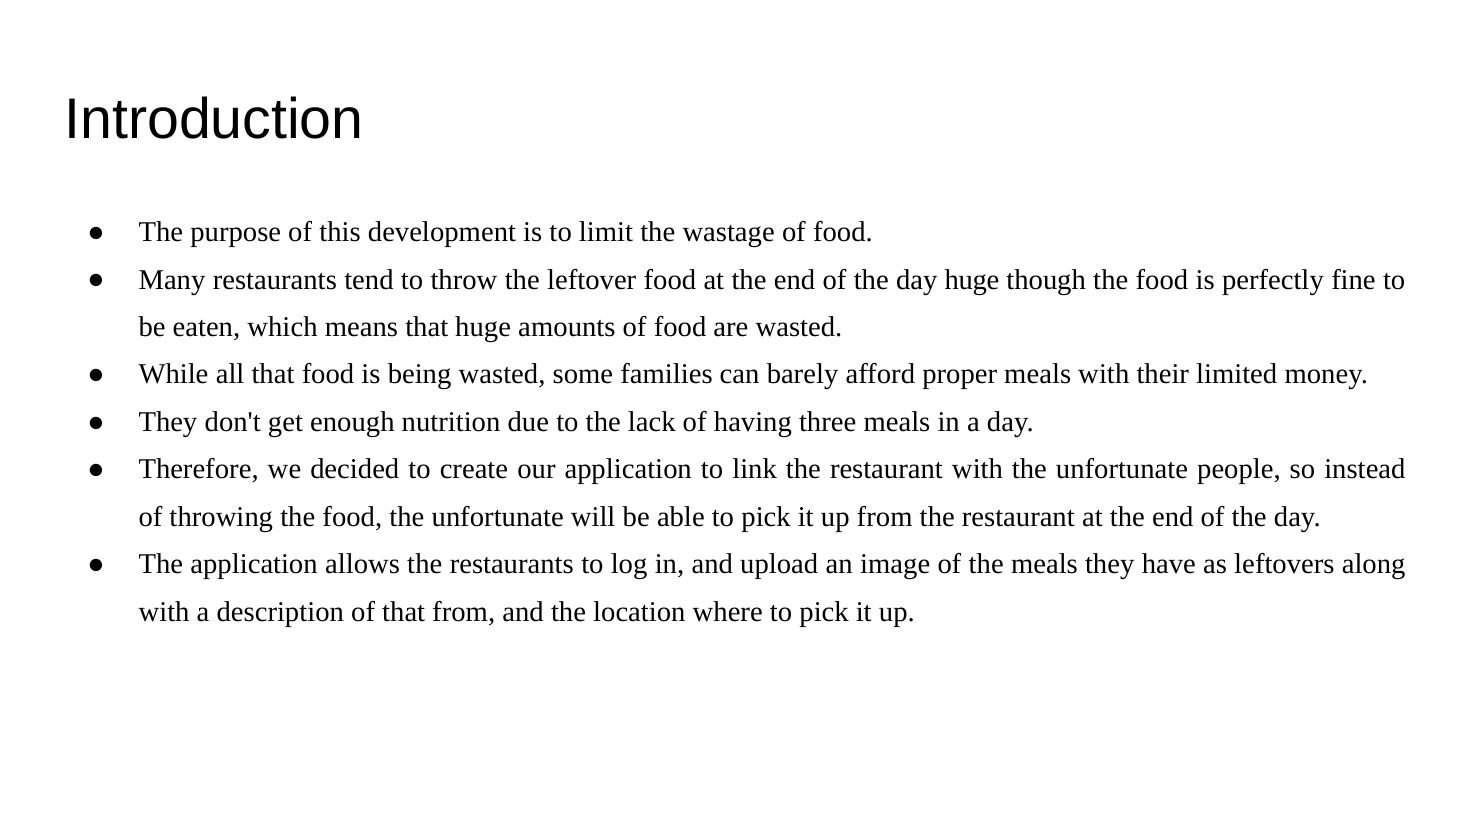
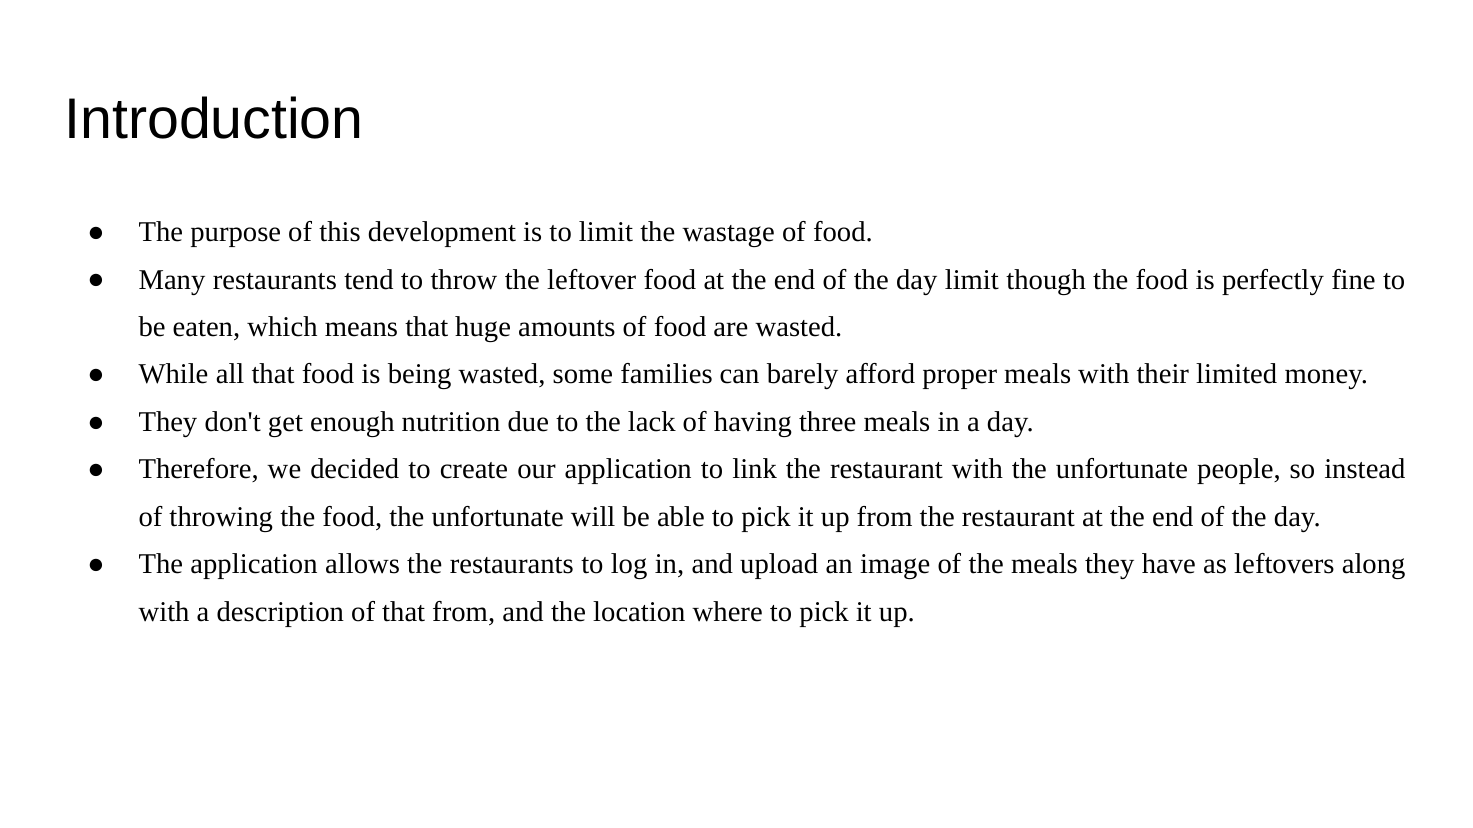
day huge: huge -> limit
